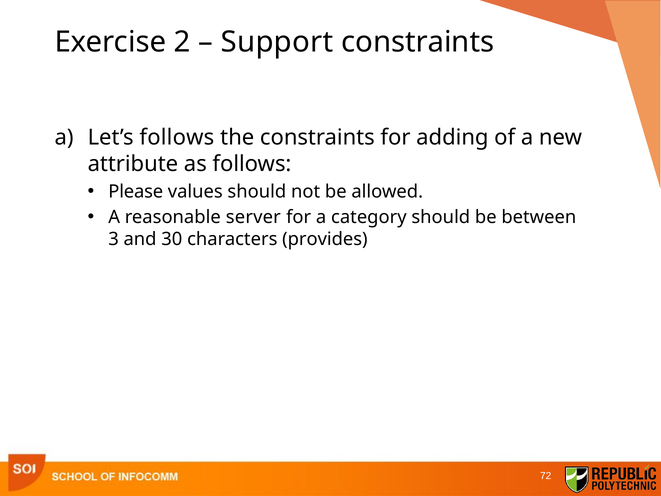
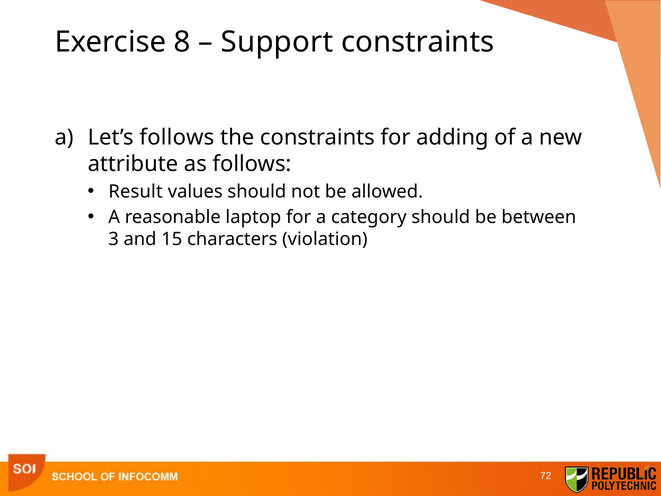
2: 2 -> 8
Please: Please -> Result
server: server -> laptop
30: 30 -> 15
provides: provides -> violation
